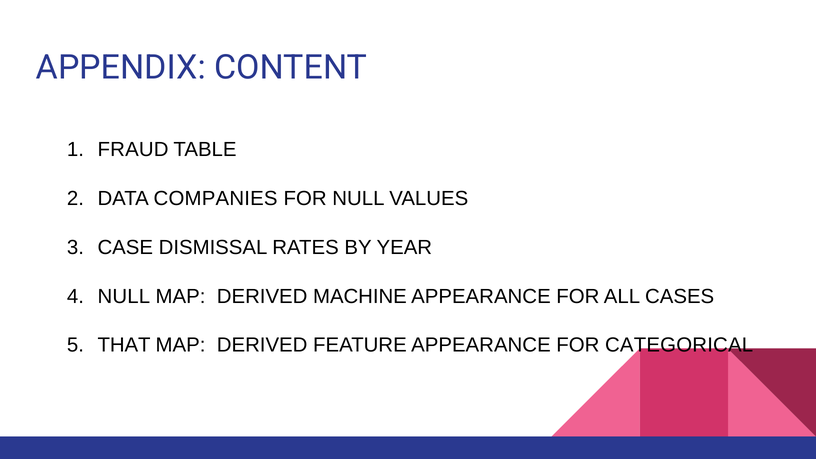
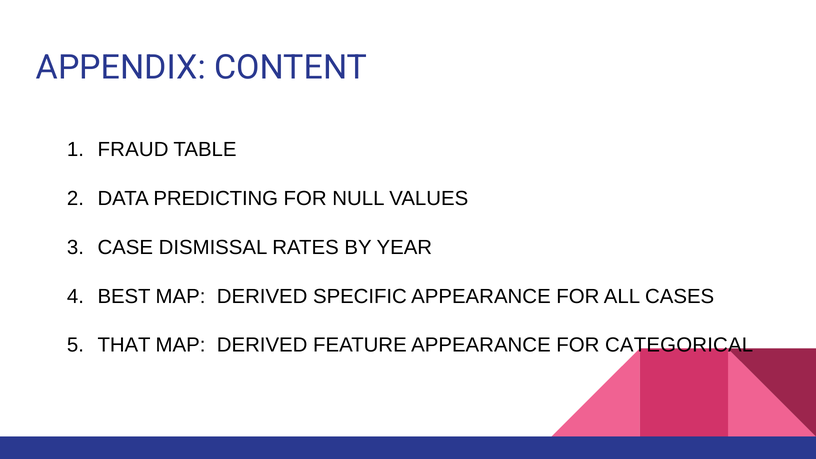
COMPANIES: COMPANIES -> PREDICTING
NULL at (124, 296): NULL -> BEST
MACHINE: MACHINE -> SPECIFIC
